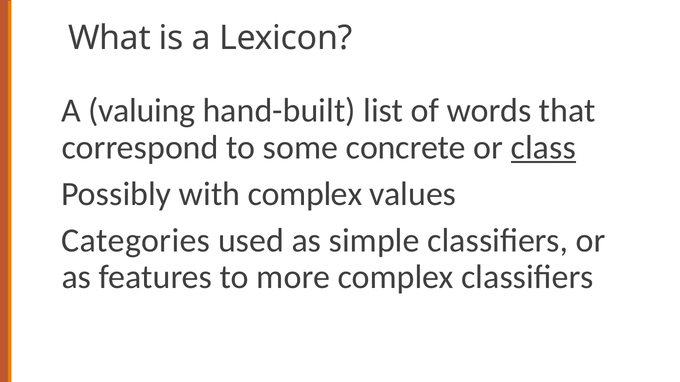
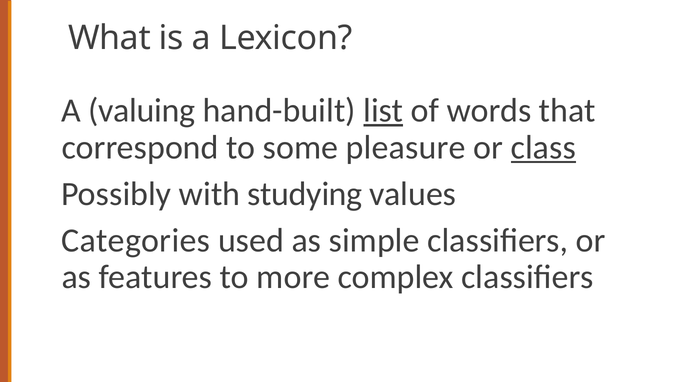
list underline: none -> present
concrete: concrete -> pleasure
with complex: complex -> studying
